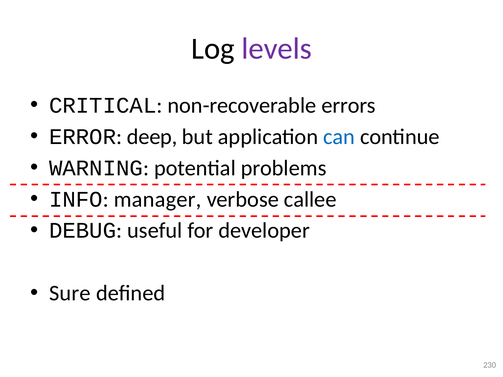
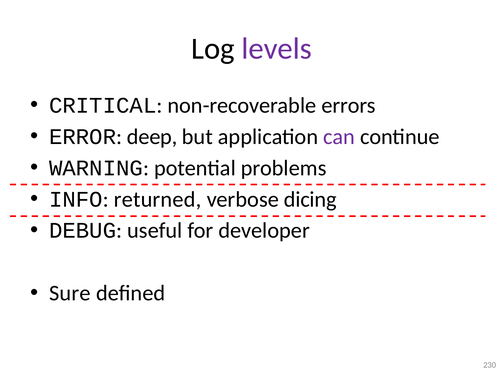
can colour: blue -> purple
manager: manager -> returned
callee: callee -> dicing
